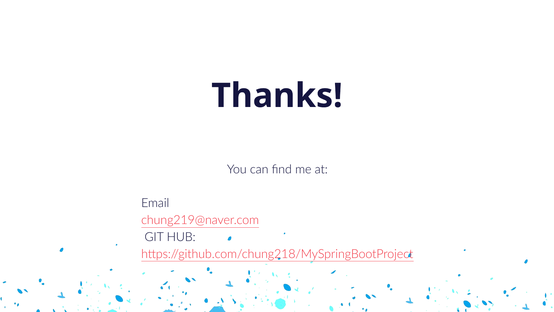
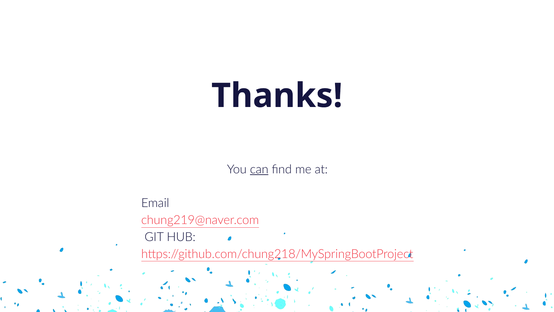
can underline: none -> present
